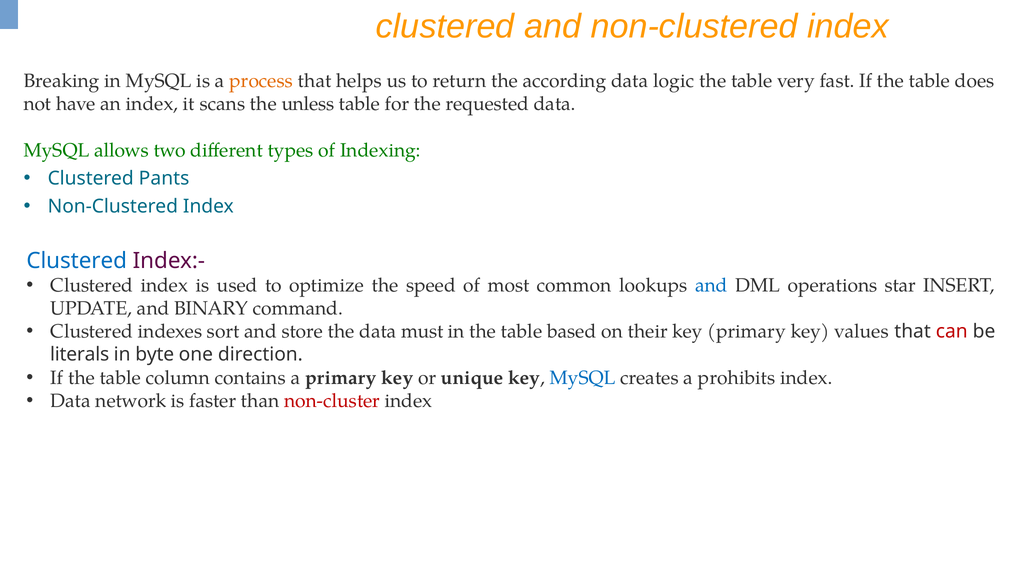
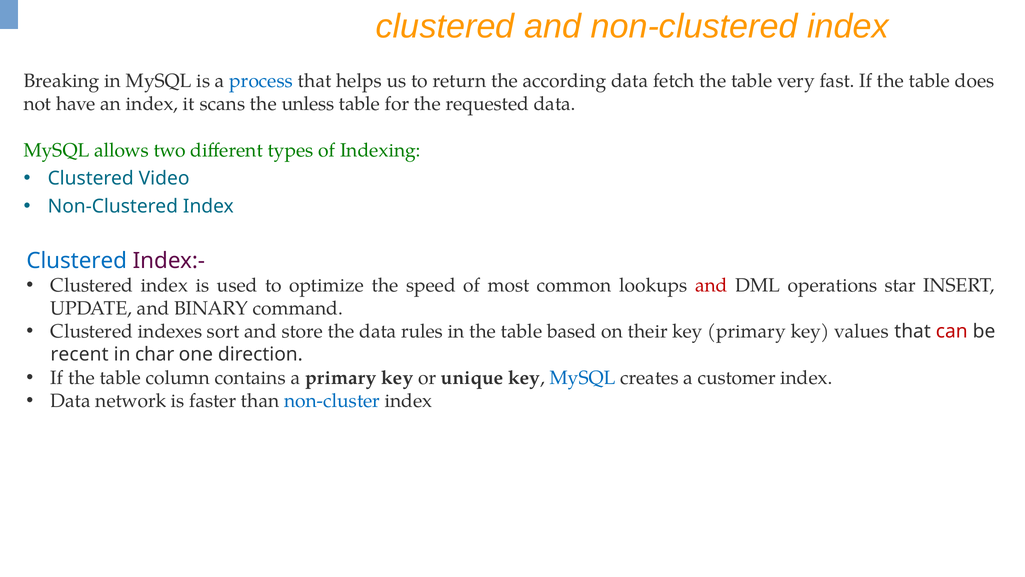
process colour: orange -> blue
logic: logic -> fetch
Pants: Pants -> Video
and at (711, 285) colour: blue -> red
must: must -> rules
literals: literals -> recent
byte: byte -> char
prohibits: prohibits -> customer
non-cluster colour: red -> blue
